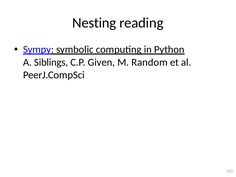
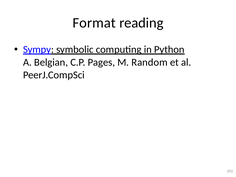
Nesting: Nesting -> Format
Siblings: Siblings -> Belgian
Given: Given -> Pages
